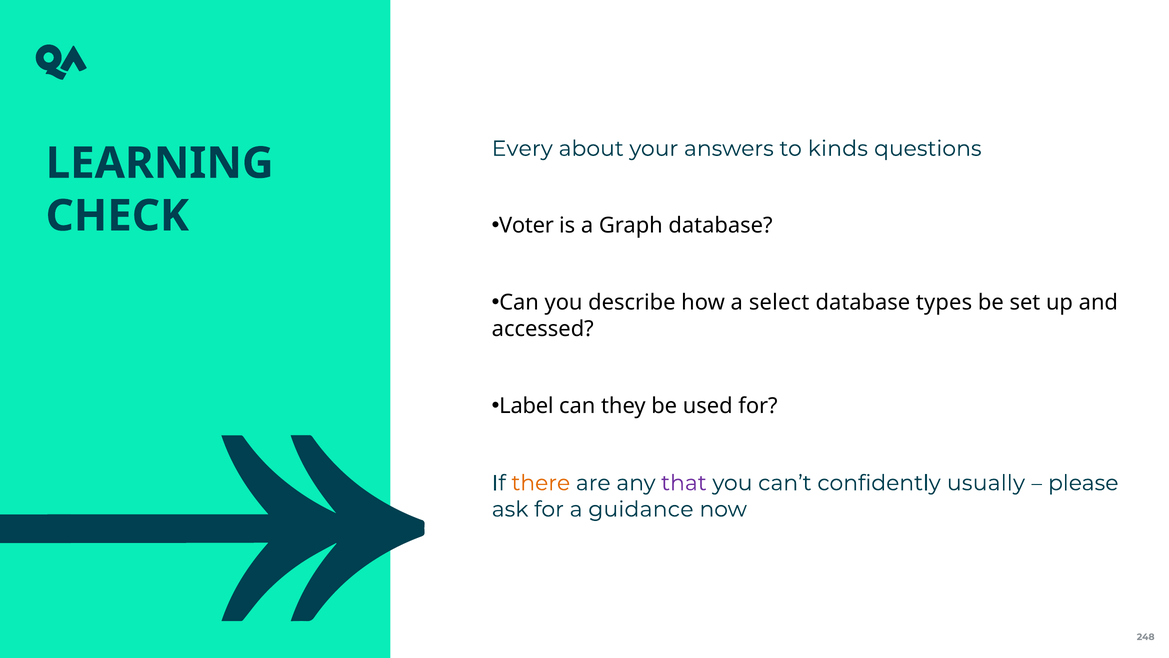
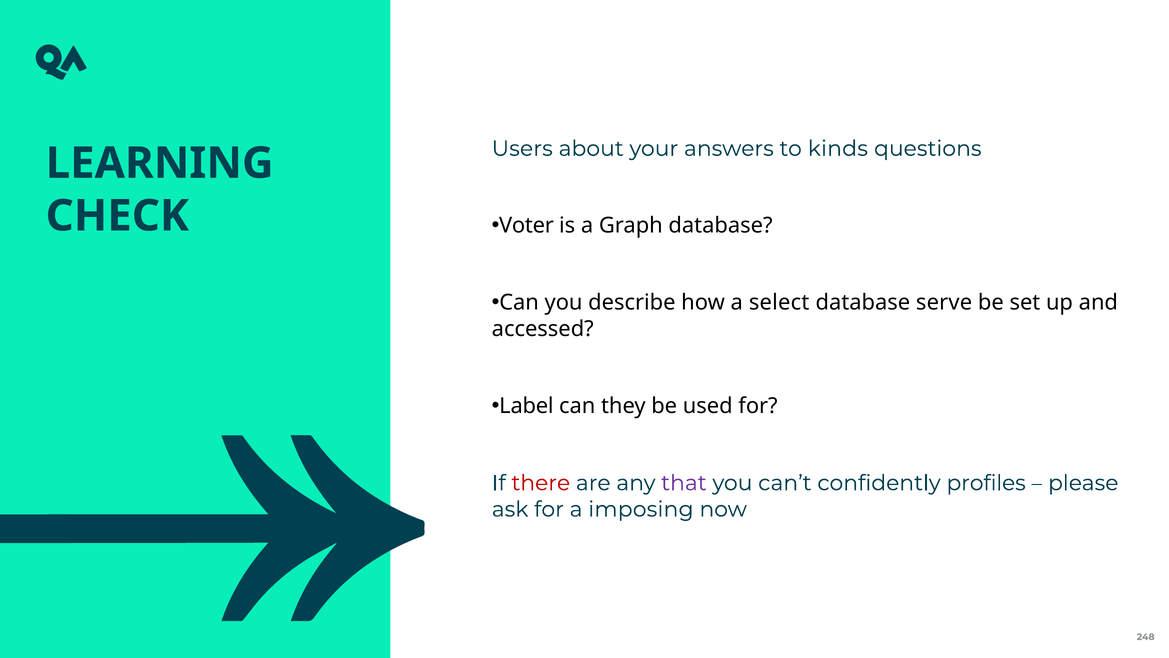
Every: Every -> Users
types: types -> serve
there colour: orange -> red
usually: usually -> profiles
guidance: guidance -> imposing
